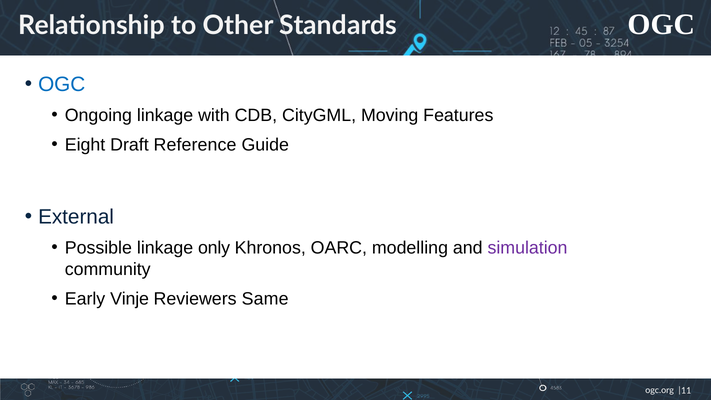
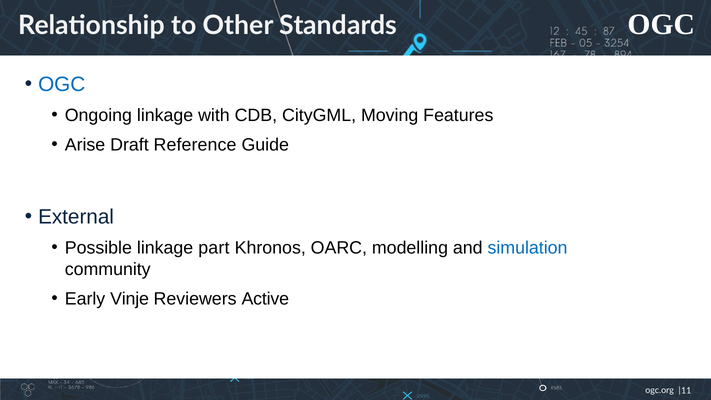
Eight: Eight -> Arise
only: only -> part
simulation colour: purple -> blue
Same: Same -> Active
